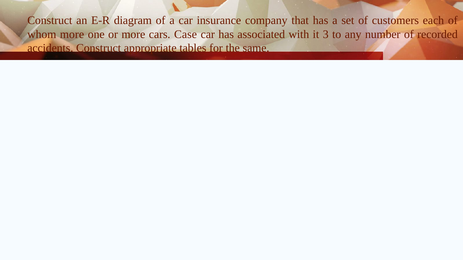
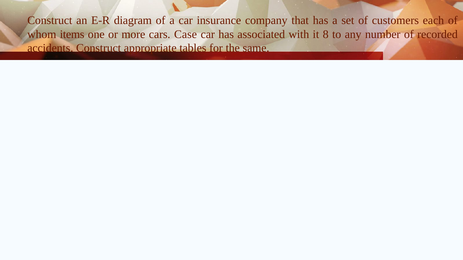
whom more: more -> items
3: 3 -> 8
